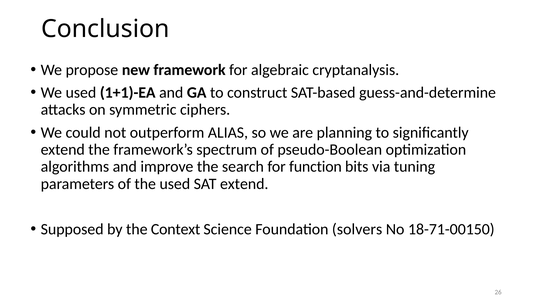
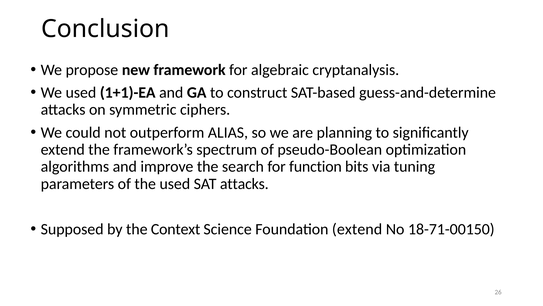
SAT extend: extend -> attacks
Foundation solvers: solvers -> extend
